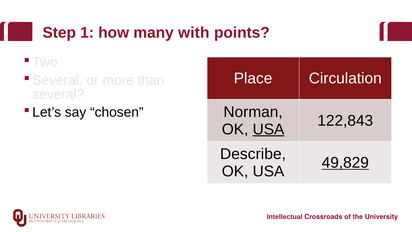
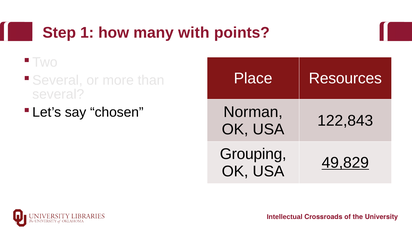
Circulation: Circulation -> Resources
USA at (268, 129) underline: present -> none
Describe: Describe -> Grouping
